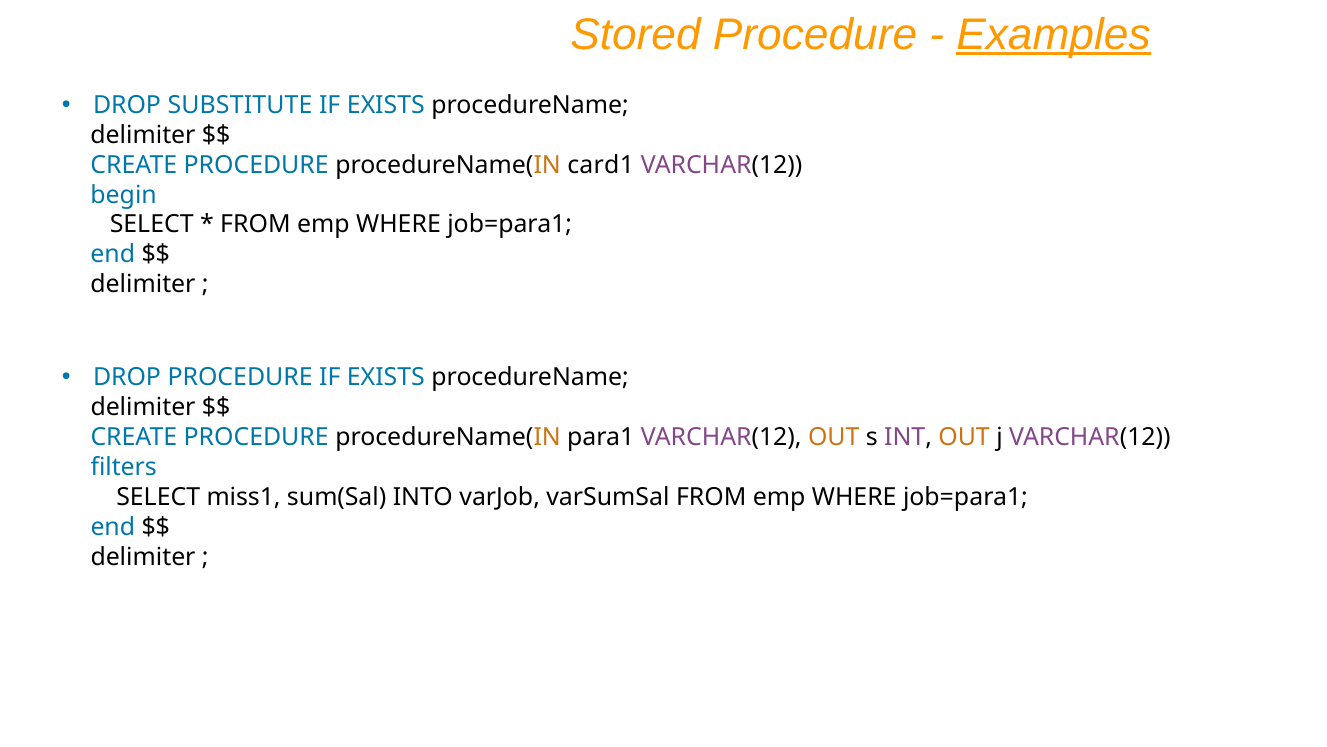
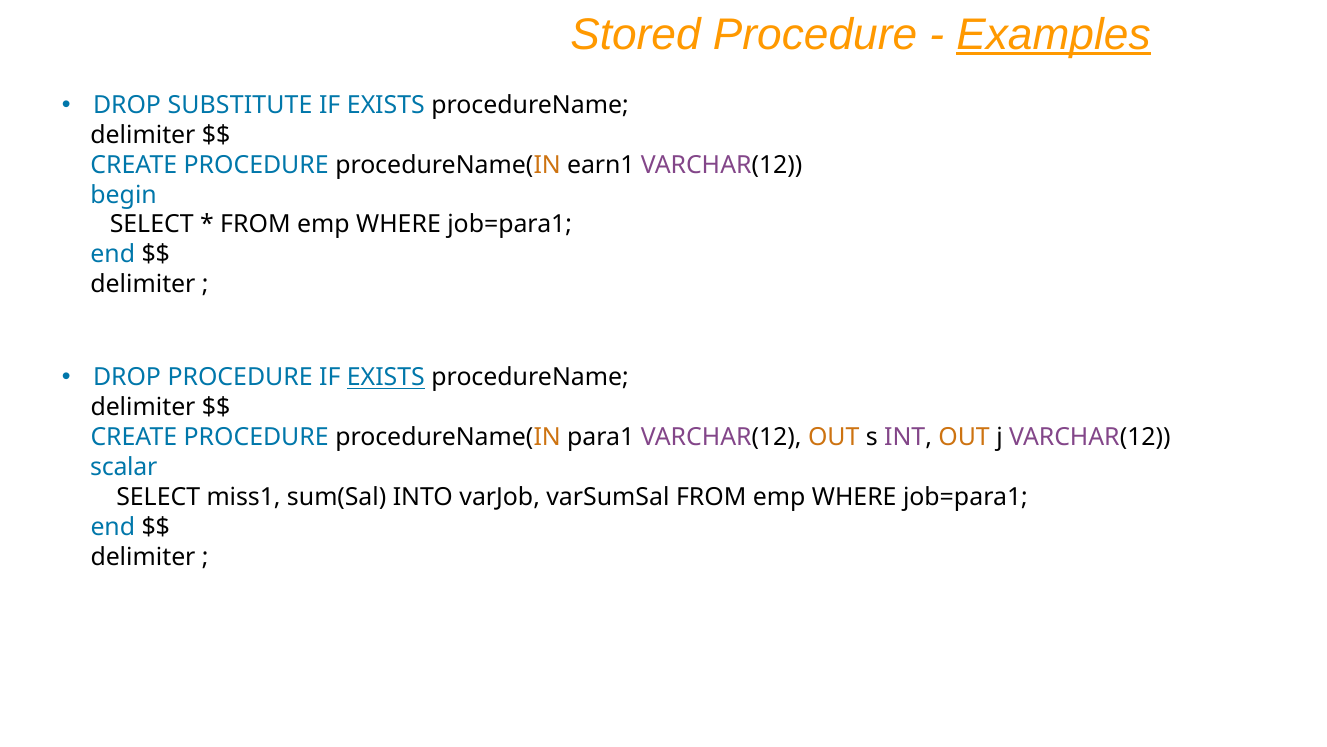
card1: card1 -> earn1
EXISTS at (386, 377) underline: none -> present
filters: filters -> scalar
